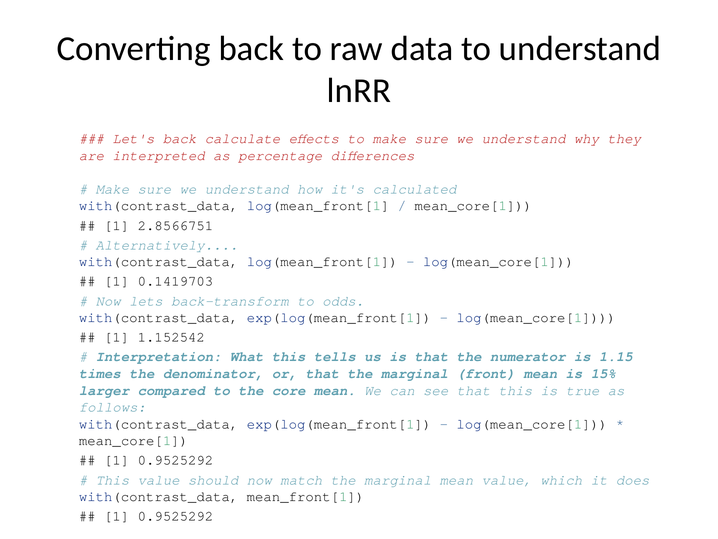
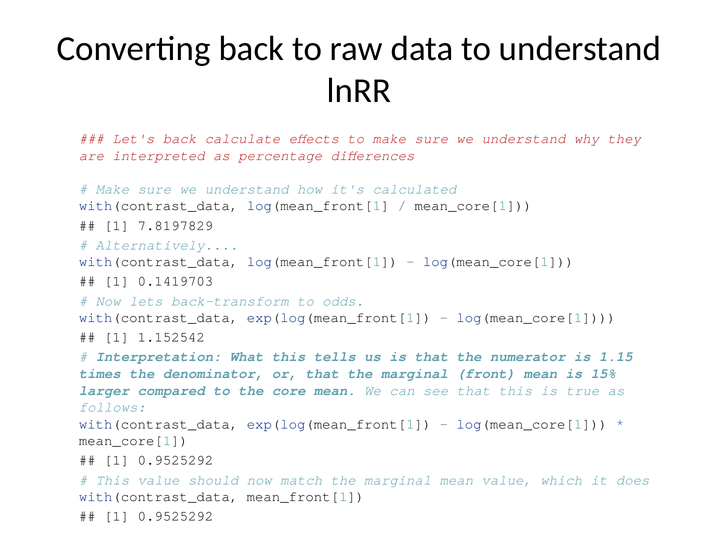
2.8566751: 2.8566751 -> 7.8197829
